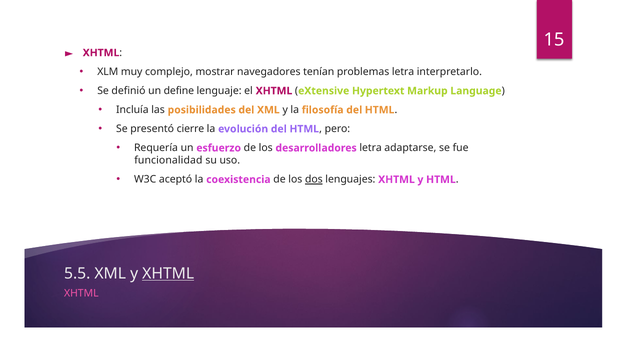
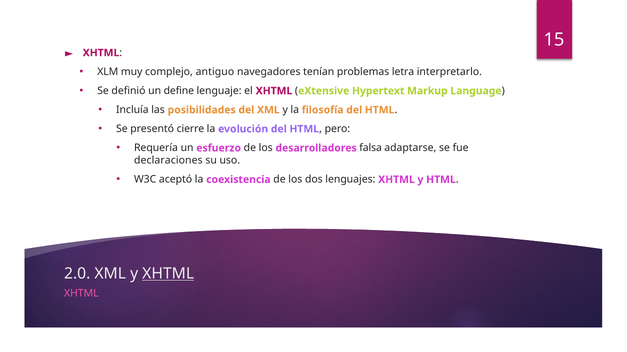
mostrar: mostrar -> antiguo
desarrolladores letra: letra -> falsa
funcionalidad: funcionalidad -> declaraciones
dos underline: present -> none
5.5: 5.5 -> 2.0
